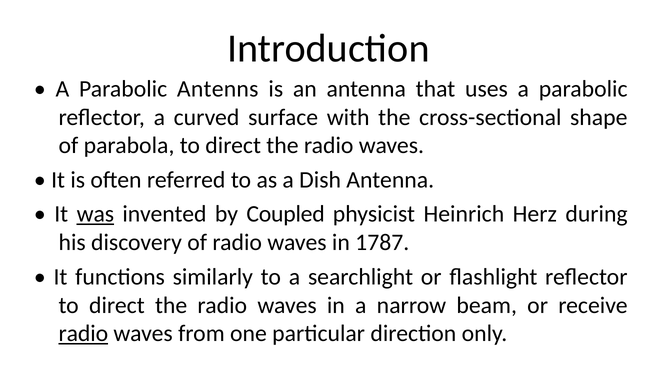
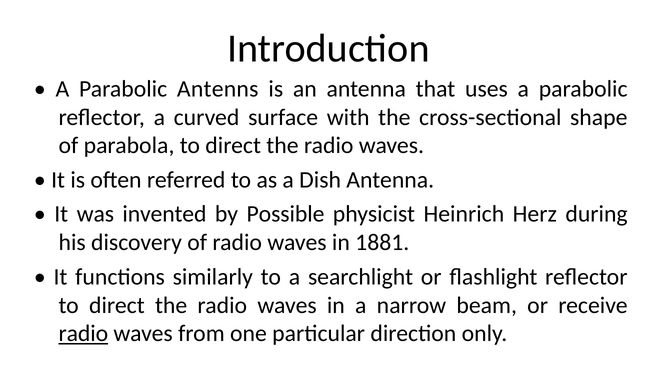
was underline: present -> none
Coupled: Coupled -> Possible
1787: 1787 -> 1881
